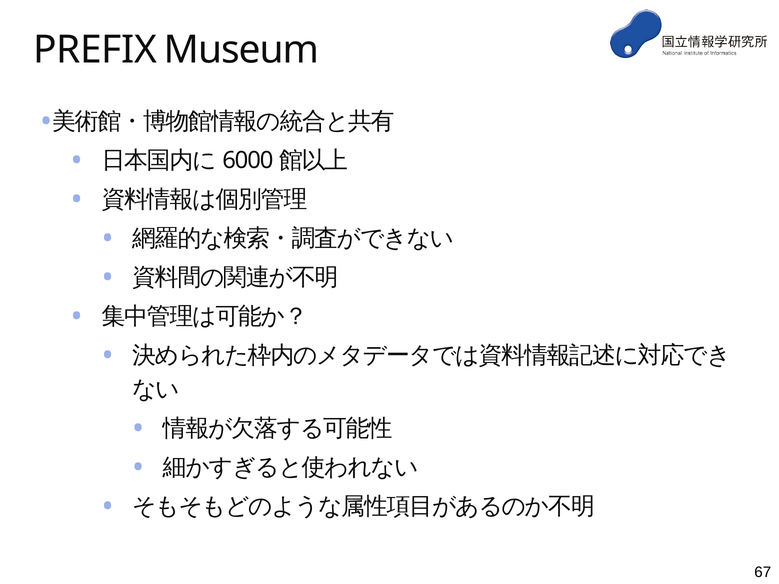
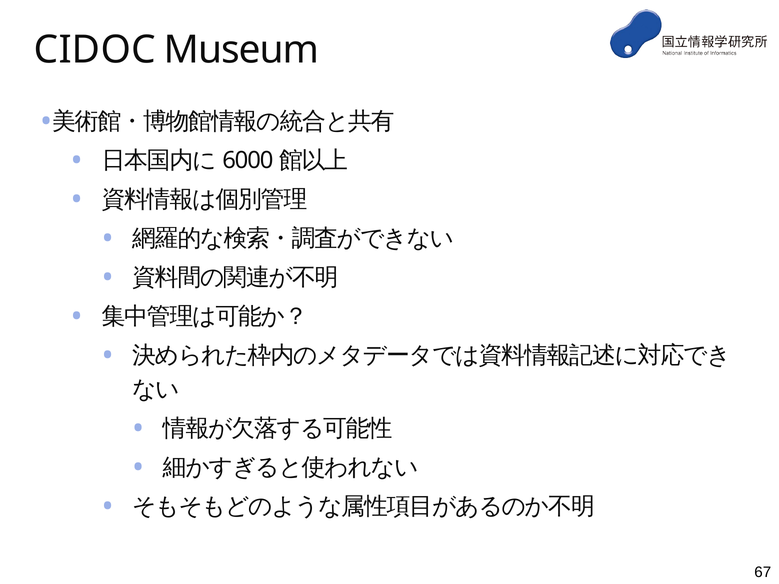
PREFIX: PREFIX -> CIDOC
